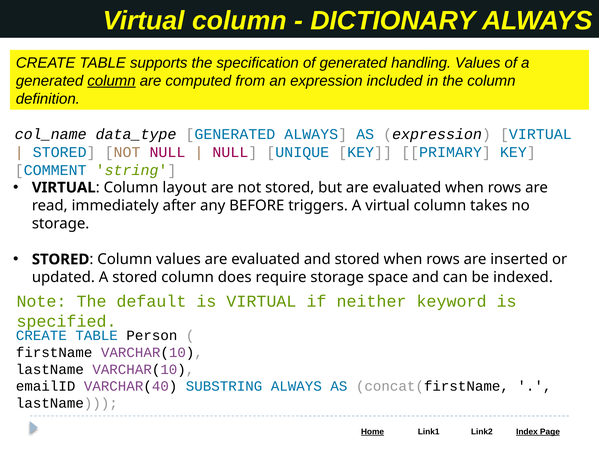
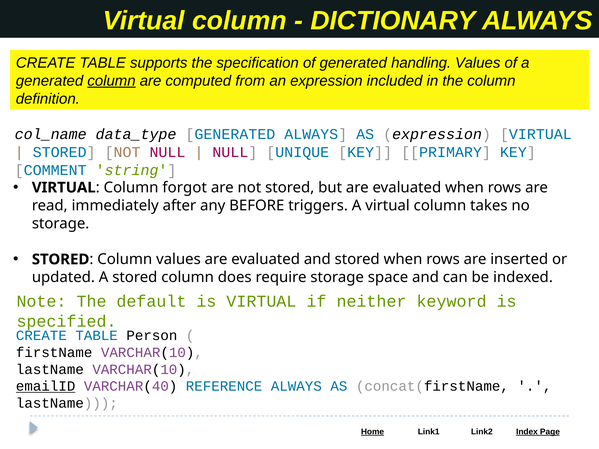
layout: layout -> forgot
emailID underline: none -> present
SUBSTRING: SUBSTRING -> REFERENCE
